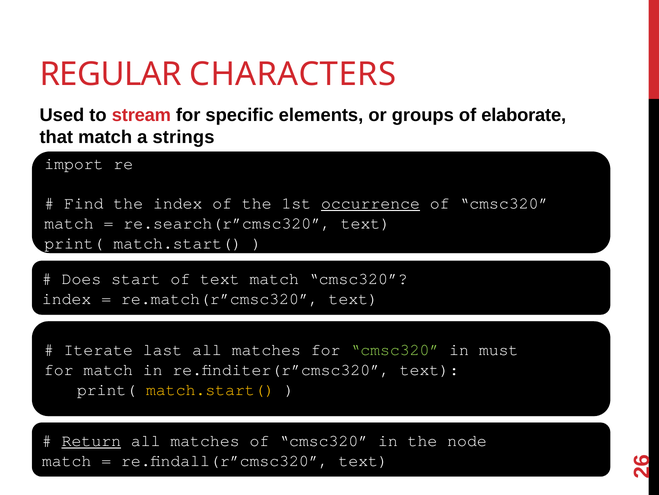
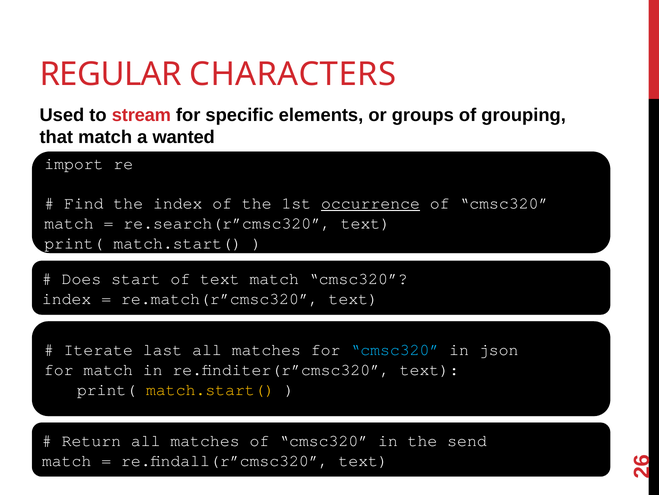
elaborate: elaborate -> grouping
strings: strings -> wanted
cmsc320 at (395, 350) colour: light green -> light blue
must: must -> json
Return underline: present -> none
node: node -> send
